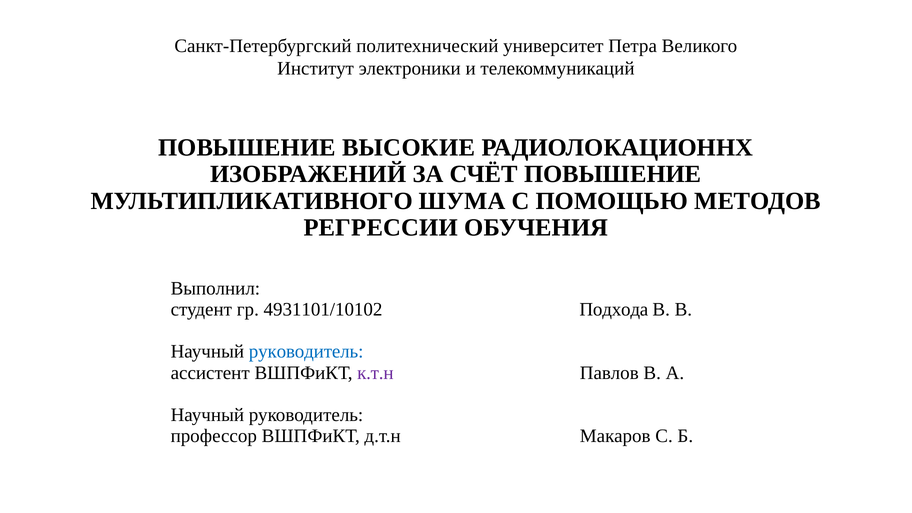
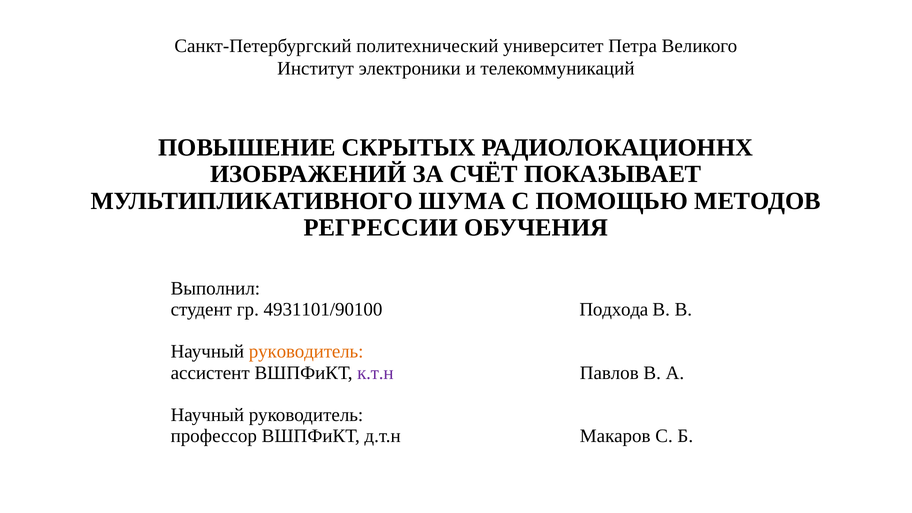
ВЫСОКИЕ: ВЫСОКИЕ -> СКРЫТЫХ
СЧЁТ ПОВЫШЕНИЕ: ПОВЫШЕНИЕ -> ПОКАЗЫВАЕТ
4931101/10102: 4931101/10102 -> 4931101/90100
руководитель at (306, 352) colour: blue -> orange
